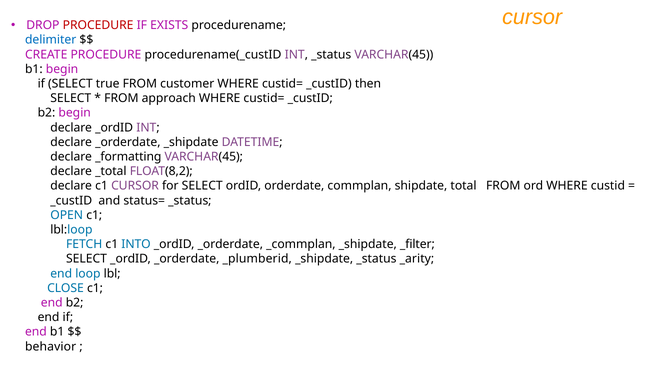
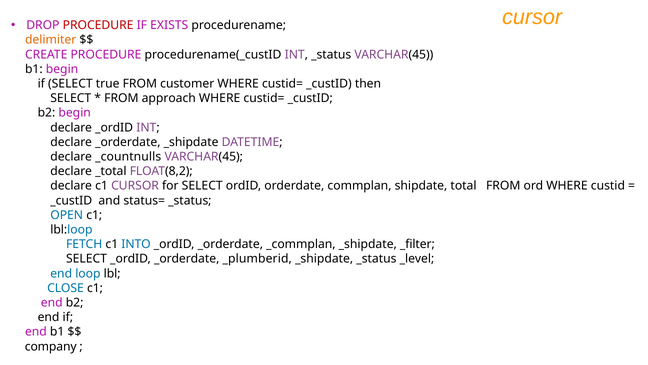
delimiter colour: blue -> orange
_formatting: _formatting -> _countnulls
_arity: _arity -> _level
behavior: behavior -> company
